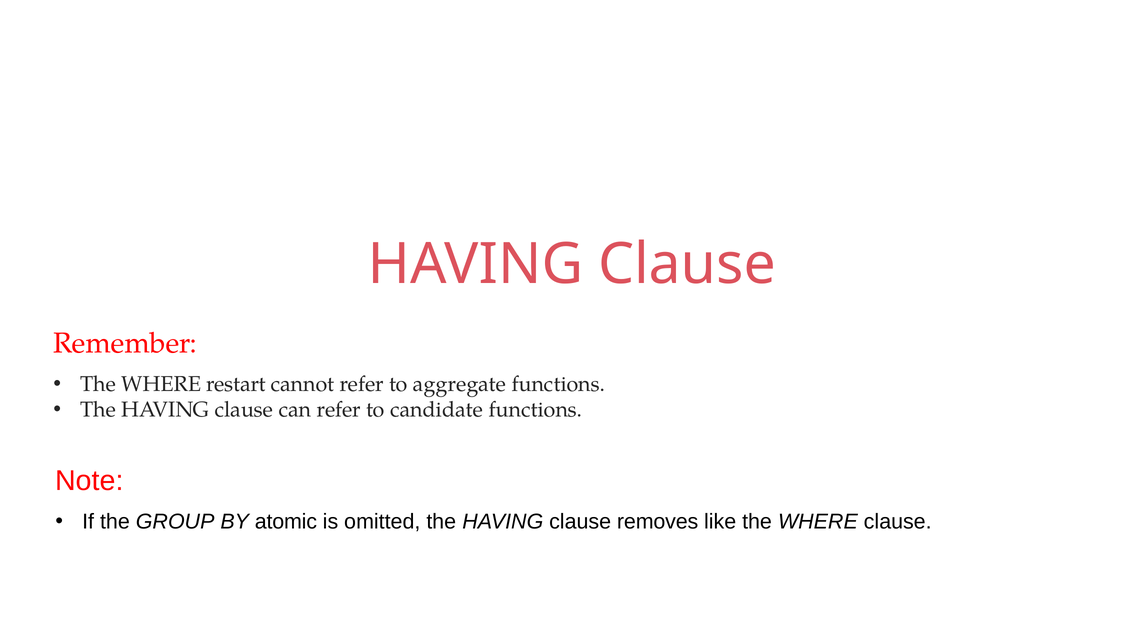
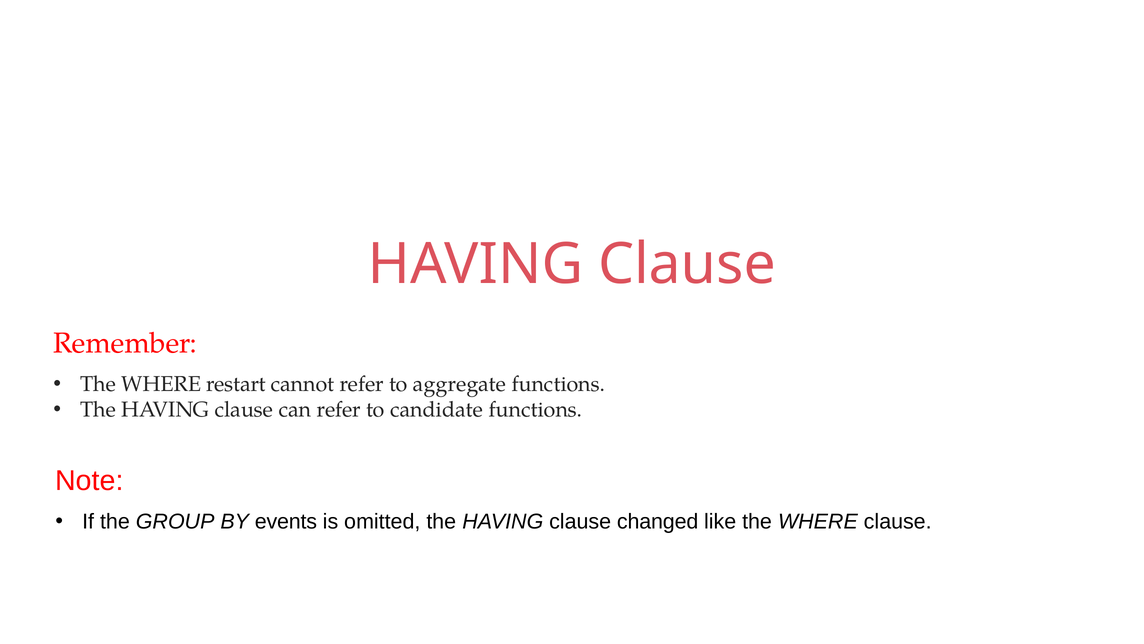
atomic: atomic -> events
removes: removes -> changed
